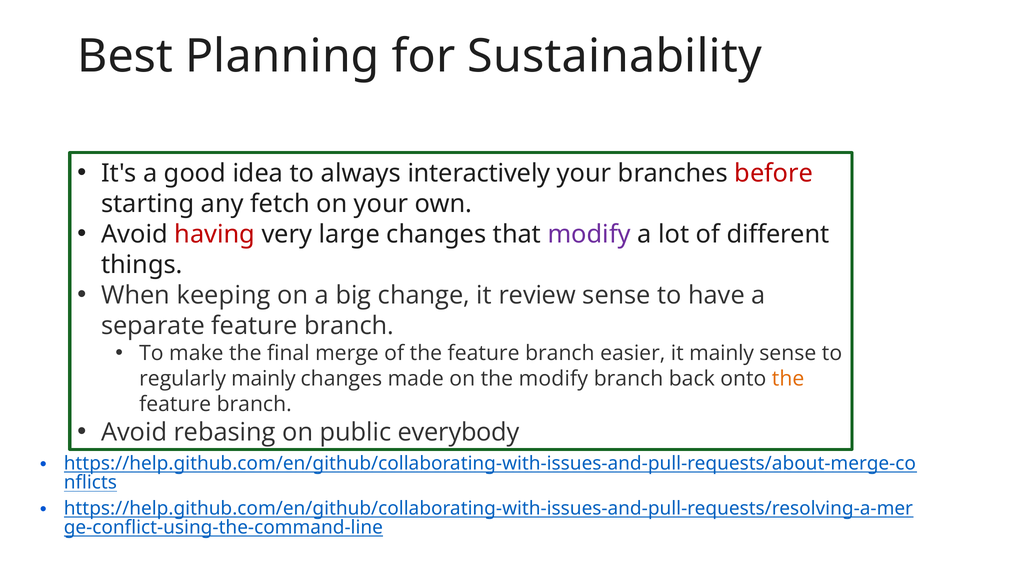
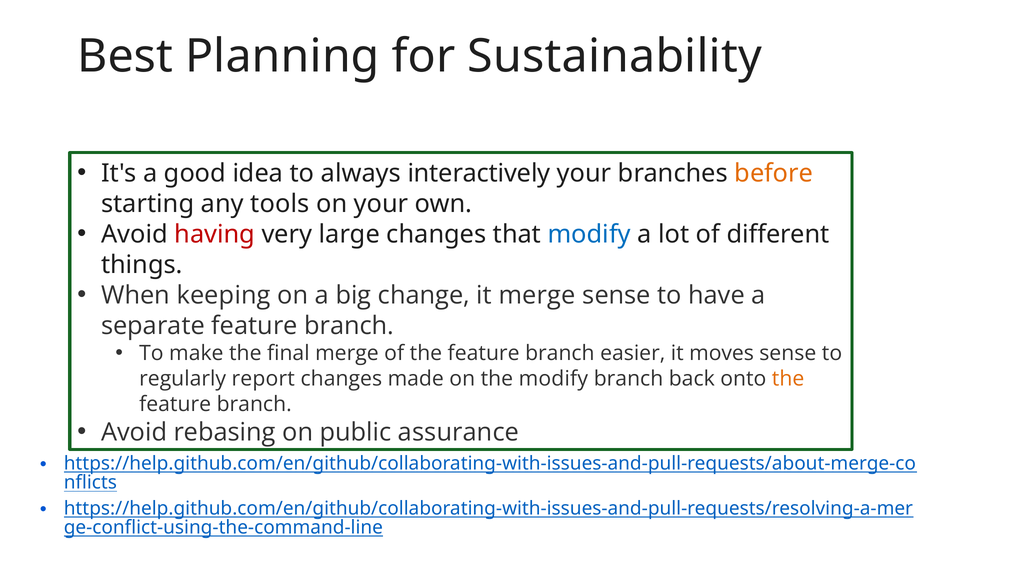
before colour: red -> orange
fetch: fetch -> tools
modify at (589, 234) colour: purple -> blue
it review: review -> merge
it mainly: mainly -> moves
regularly mainly: mainly -> report
everybody: everybody -> assurance
